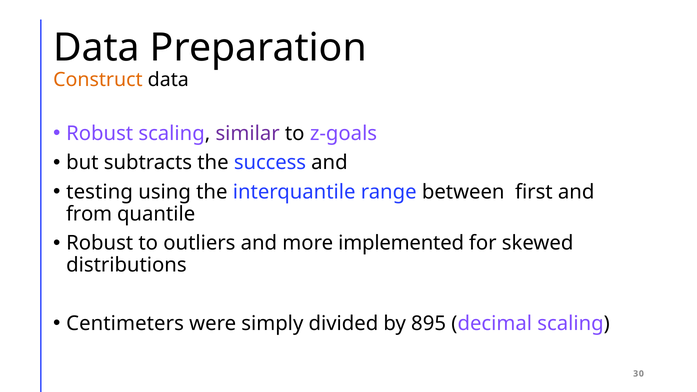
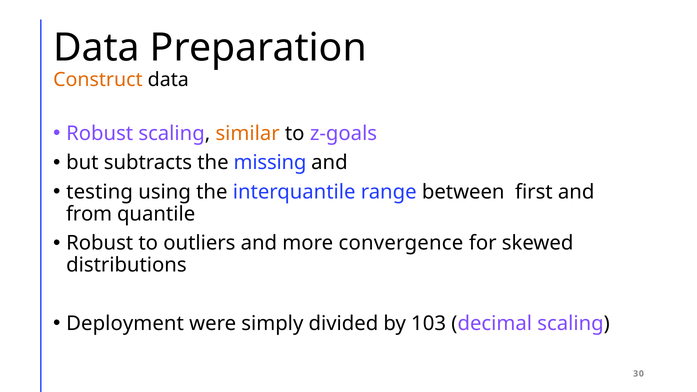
similar colour: purple -> orange
success: success -> missing
implemented: implemented -> convergence
Centimeters: Centimeters -> Deployment
895: 895 -> 103
